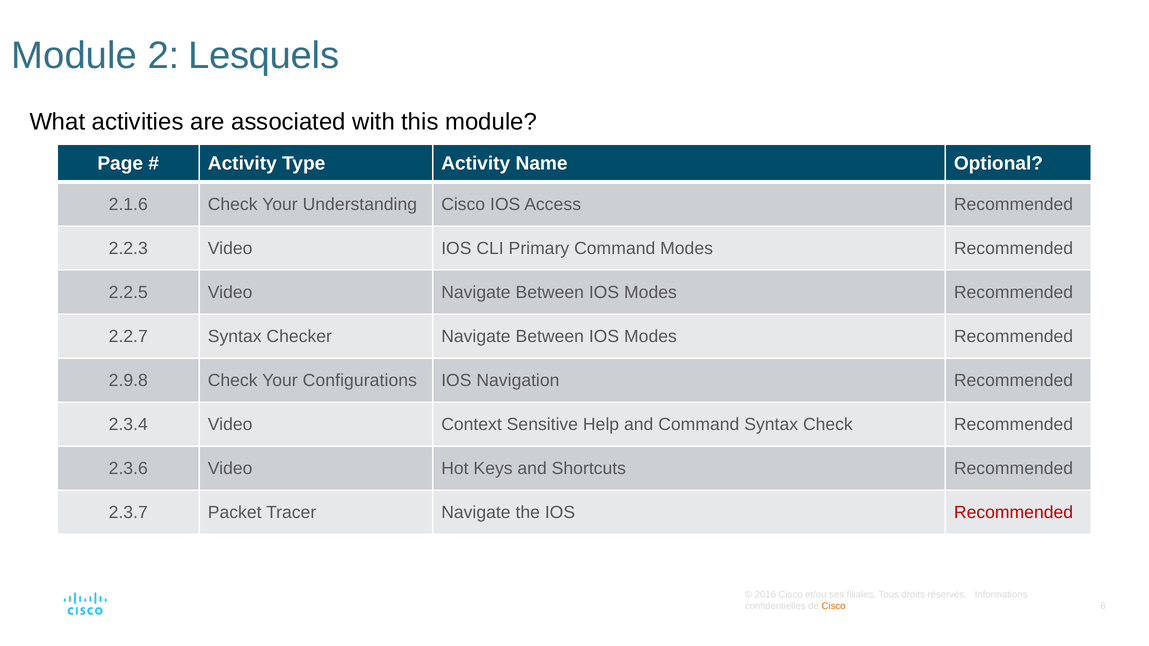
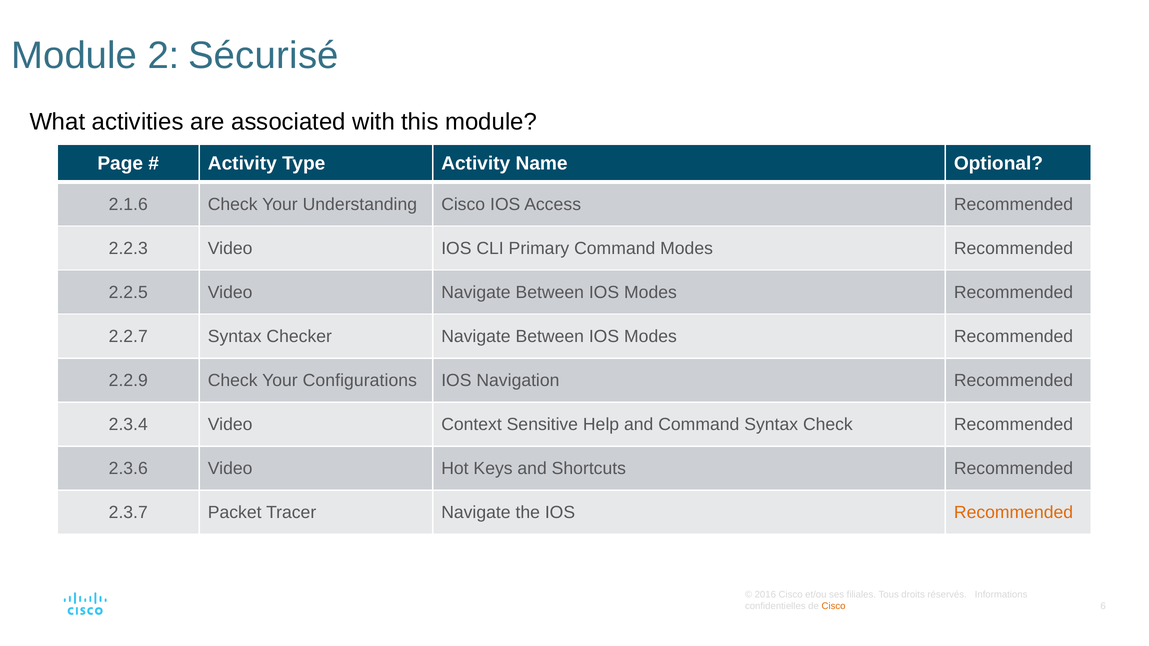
Lesquels: Lesquels -> Sécurisé
2.9.8: 2.9.8 -> 2.2.9
Recommended at (1014, 513) colour: red -> orange
